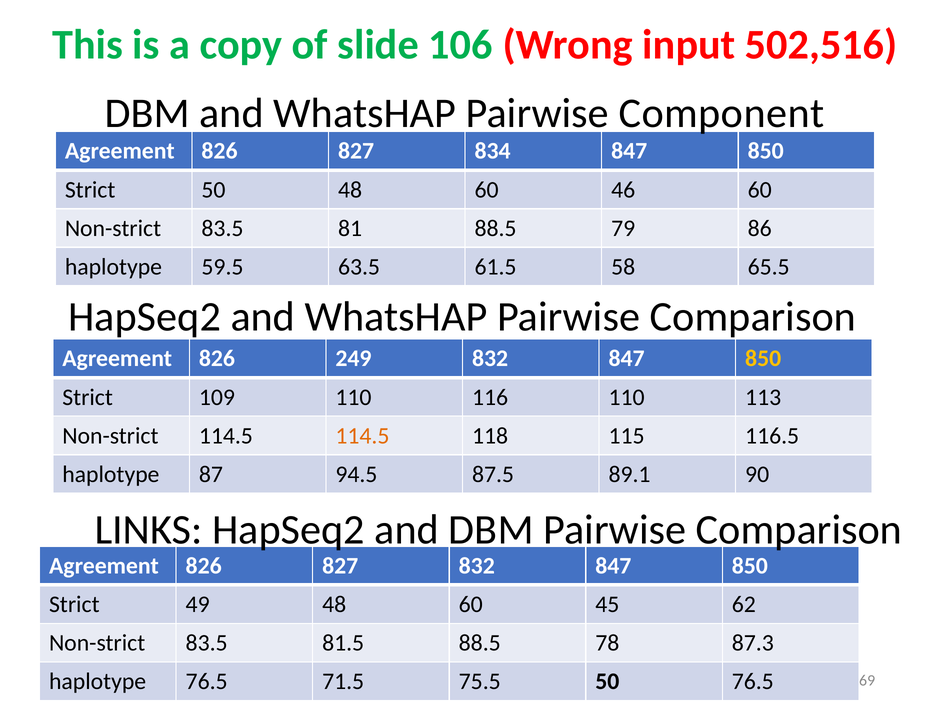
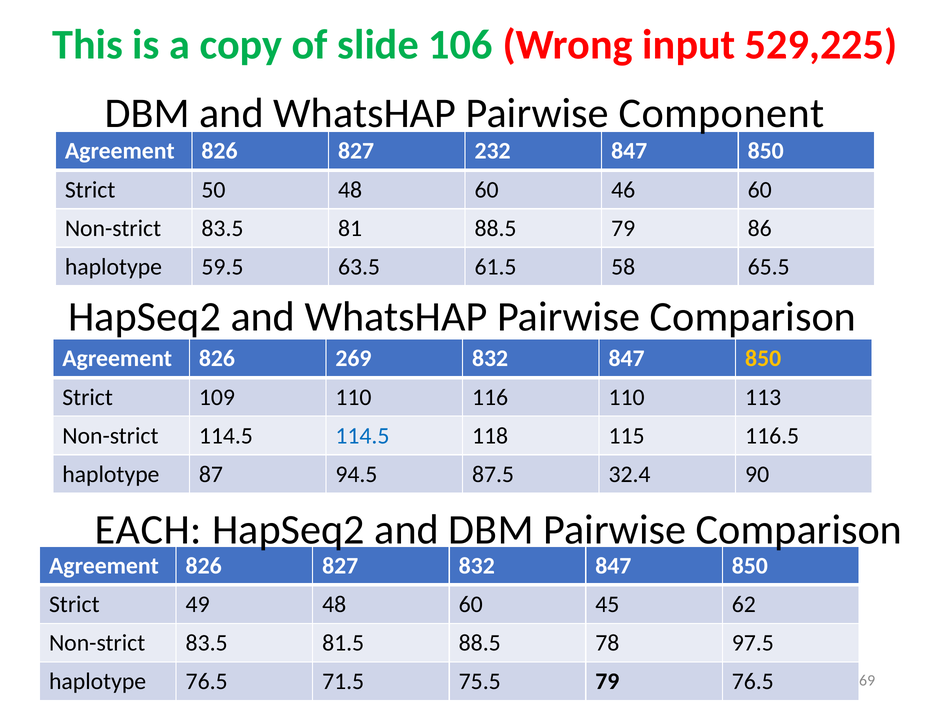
502,516: 502,516 -> 529,225
834: 834 -> 232
249: 249 -> 269
114.5 at (362, 435) colour: orange -> blue
89.1: 89.1 -> 32.4
LINKS: LINKS -> EACH
87.3: 87.3 -> 97.5
75.5 50: 50 -> 79
